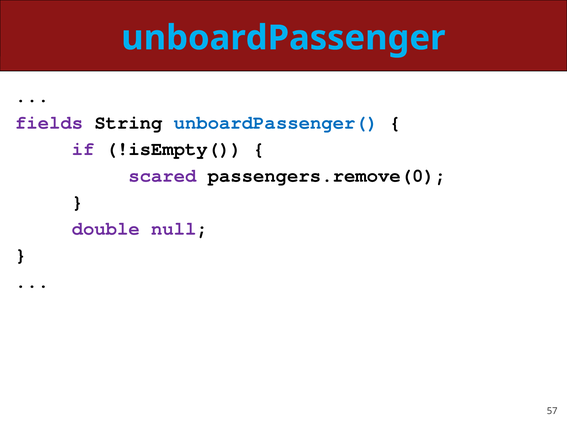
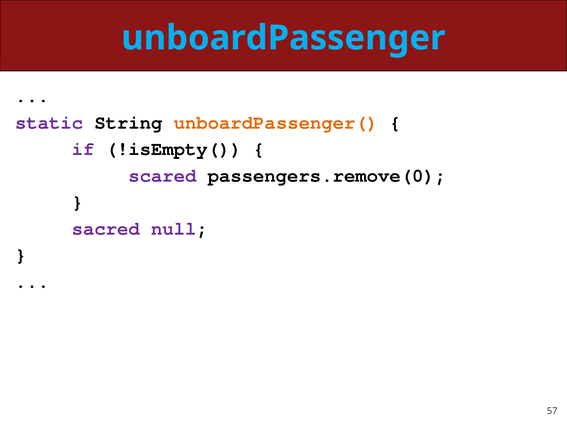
fields: fields -> static
unboardPassenger( colour: blue -> orange
double: double -> sacred
